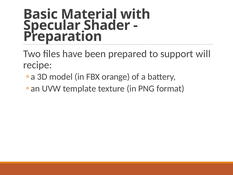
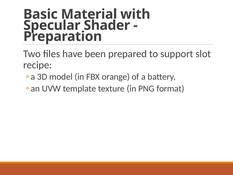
will: will -> slot
